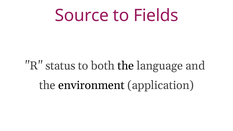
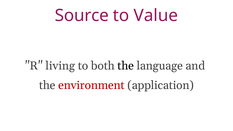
Fields: Fields -> Value
status: status -> living
environment colour: black -> red
